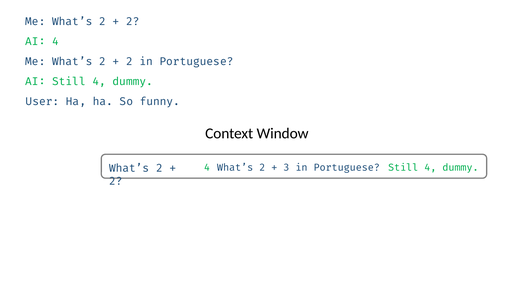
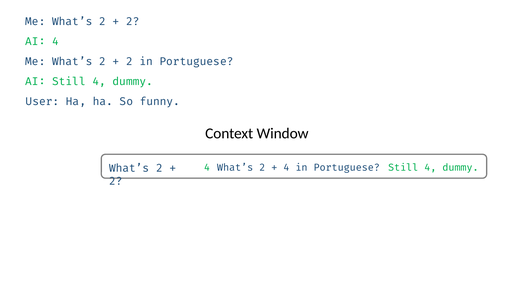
3 at (286, 168): 3 -> 4
